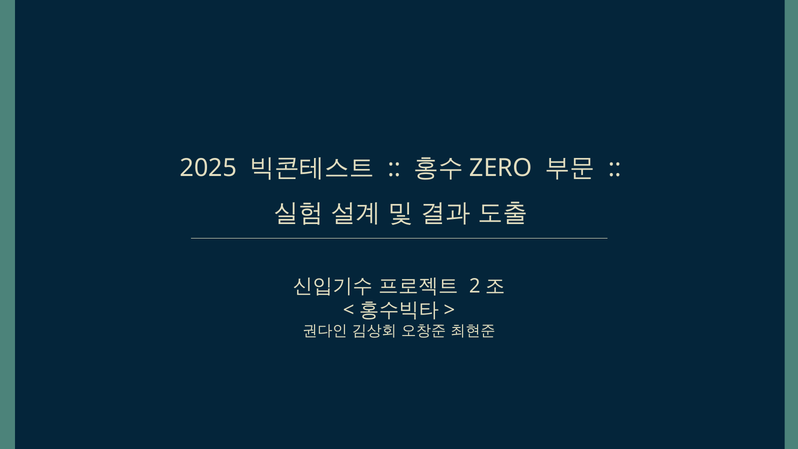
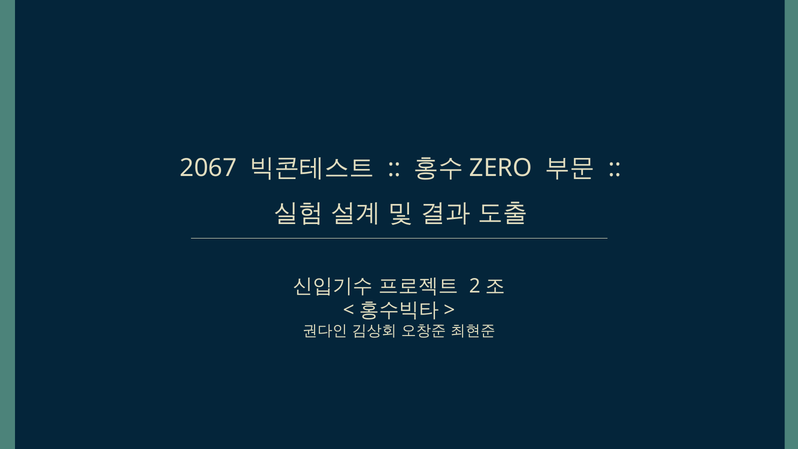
2025: 2025 -> 2067
